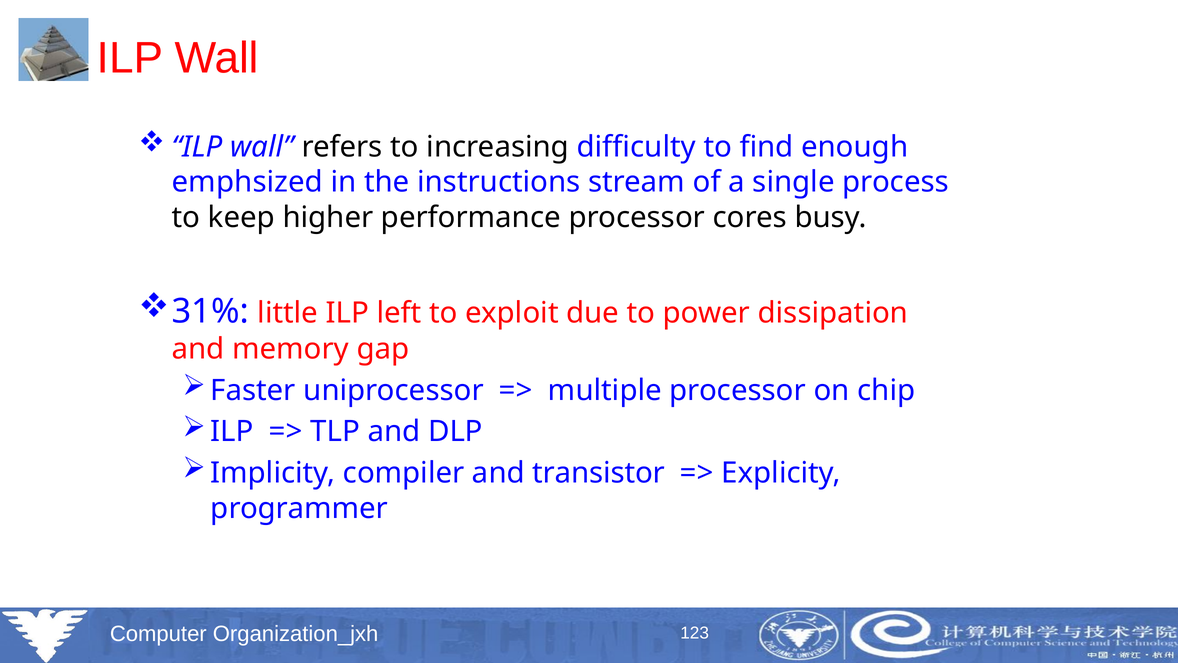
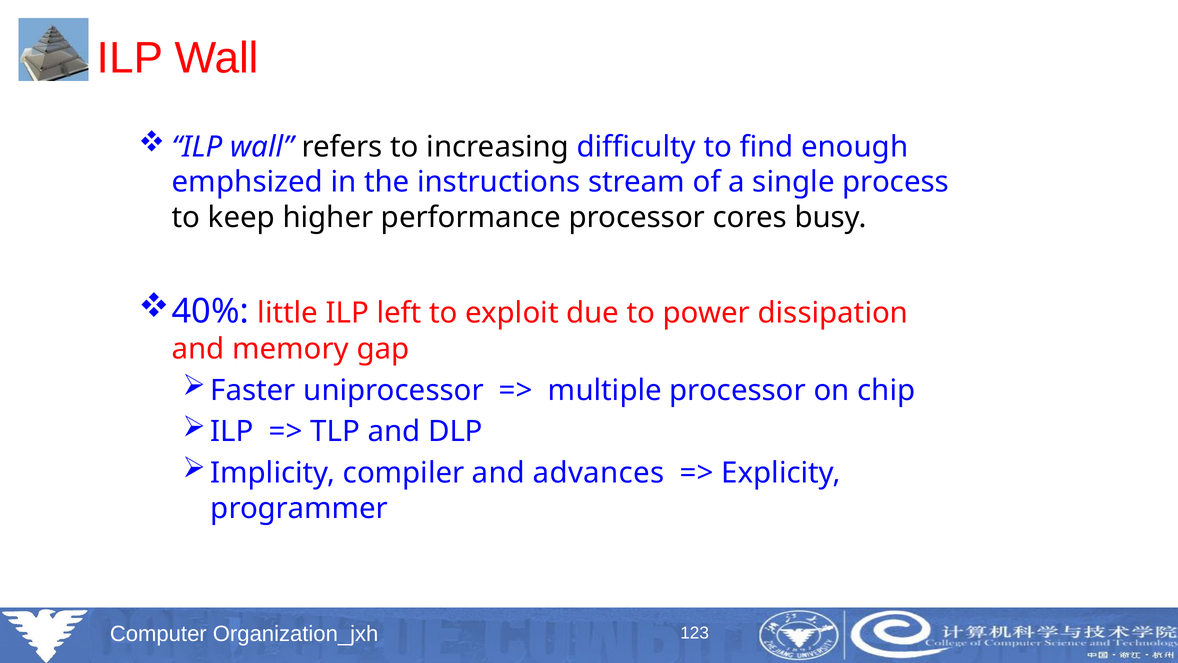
31%: 31% -> 40%
transistor: transistor -> advances
